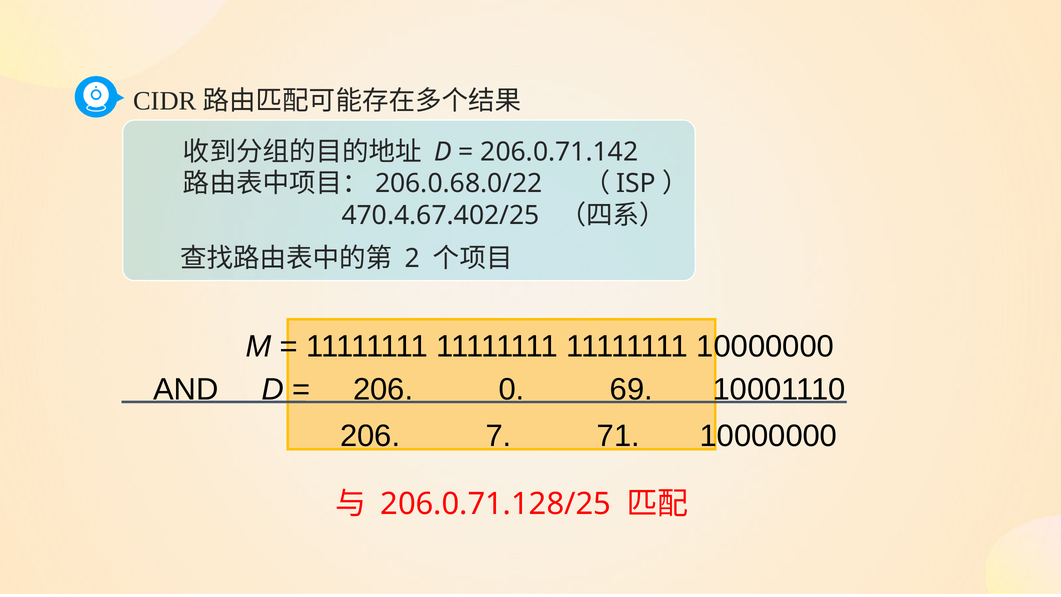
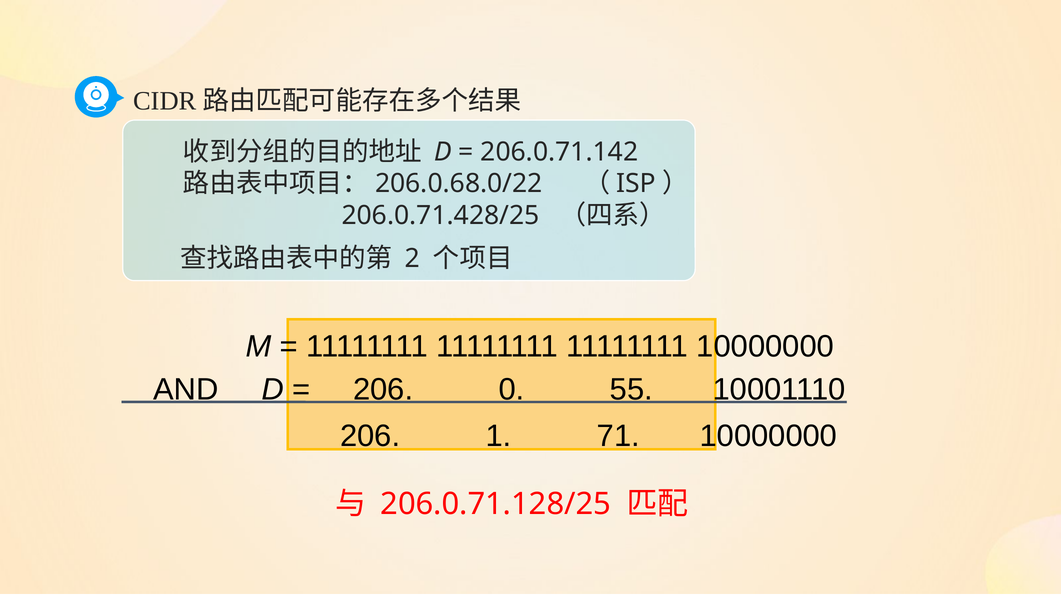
470.4.67.402/25: 470.4.67.402/25 -> 206.0.71.428/25
69: 69 -> 55
7: 7 -> 1
